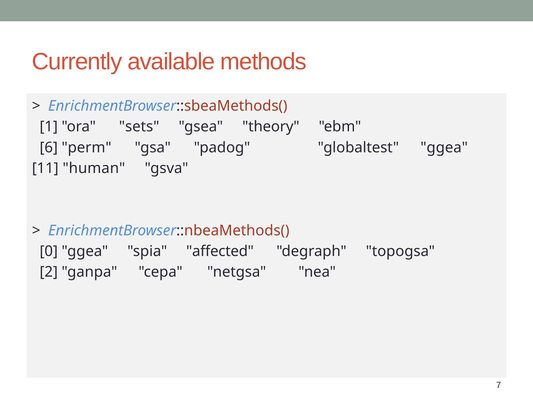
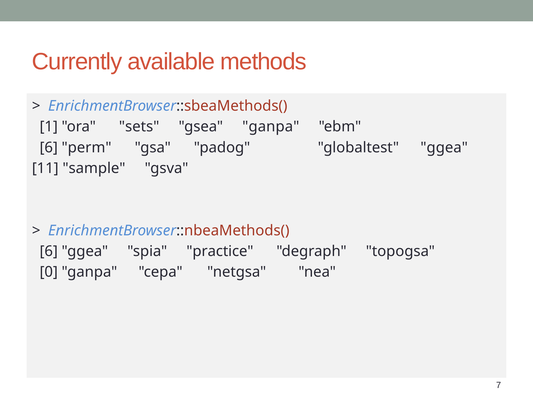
gsea theory: theory -> ganpa
human: human -> sample
0 at (49, 251): 0 -> 6
affected: affected -> practice
2: 2 -> 0
